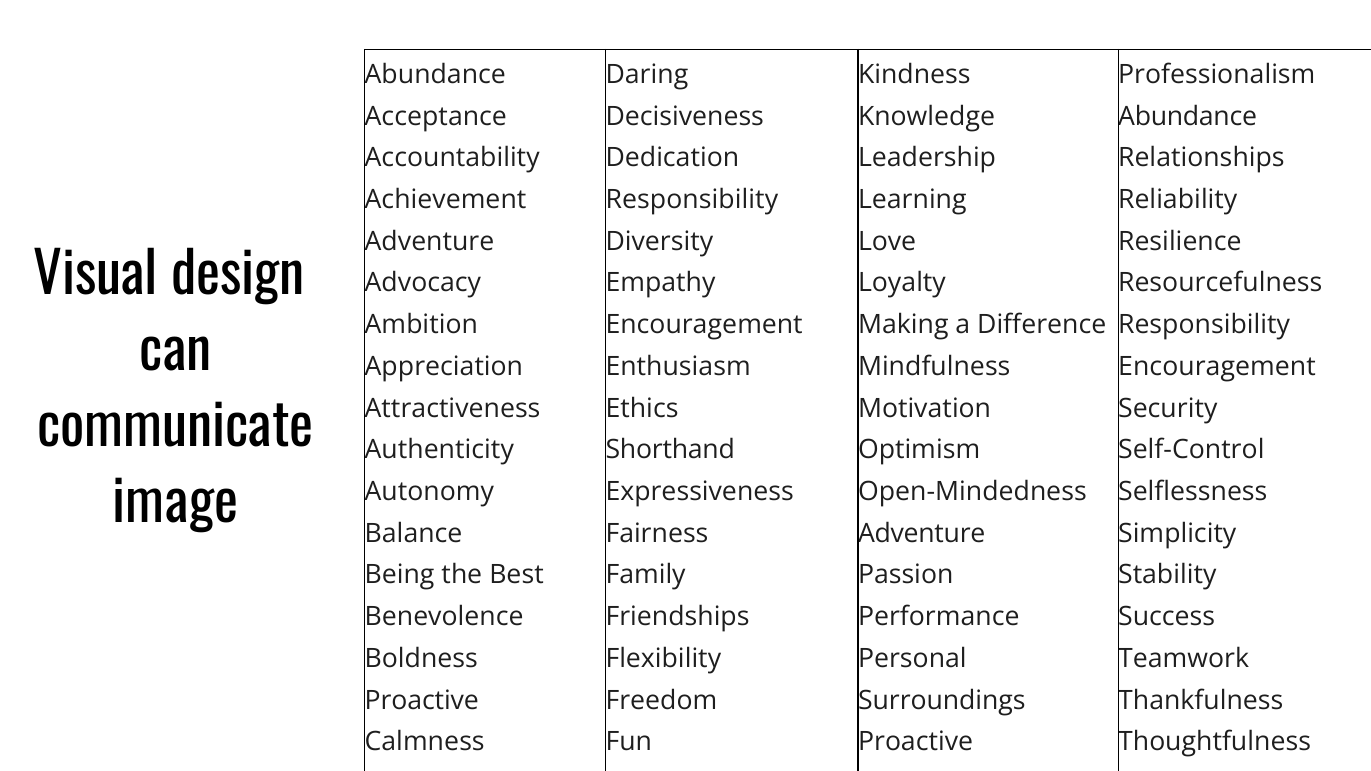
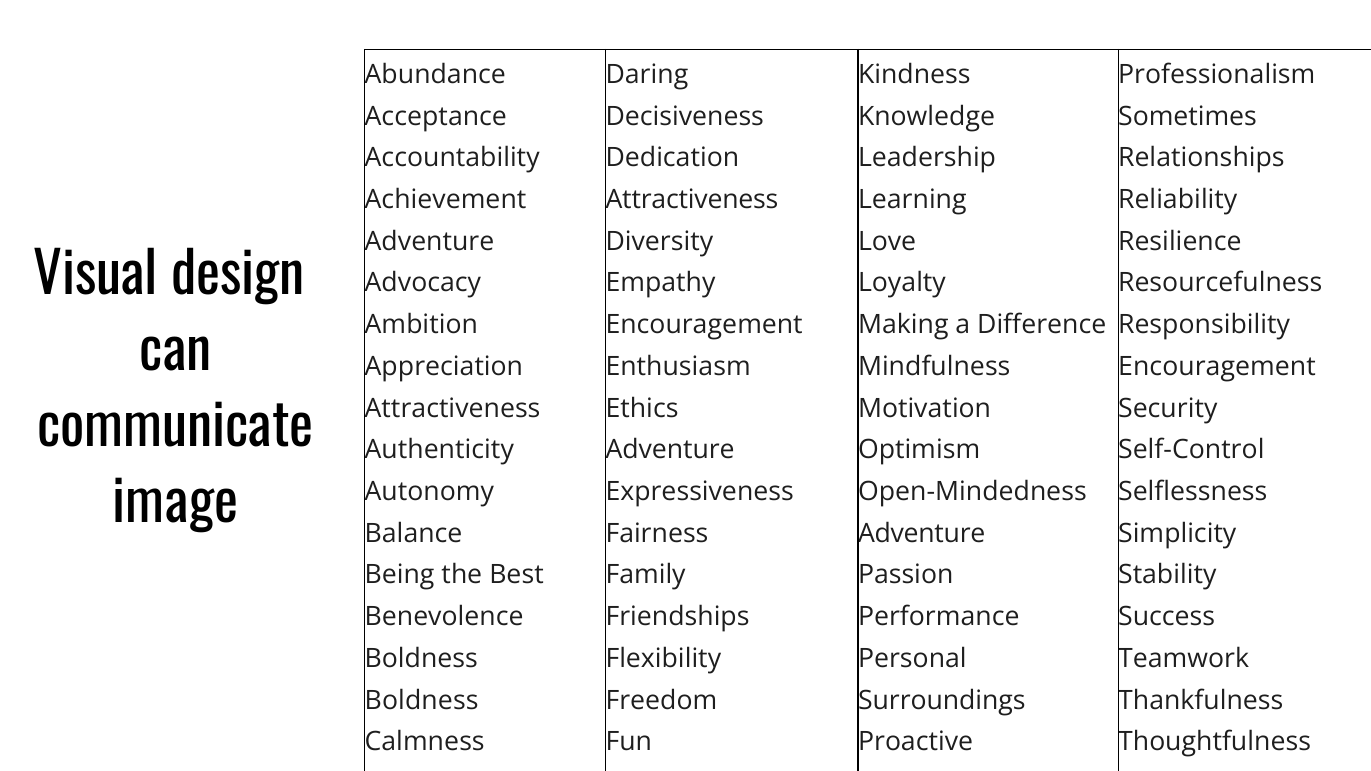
Abundance at (1188, 116): Abundance -> Sometimes
Responsibility at (692, 200): Responsibility -> Attractiveness
Shorthand at (670, 450): Shorthand -> Adventure
Proactive at (422, 700): Proactive -> Boldness
